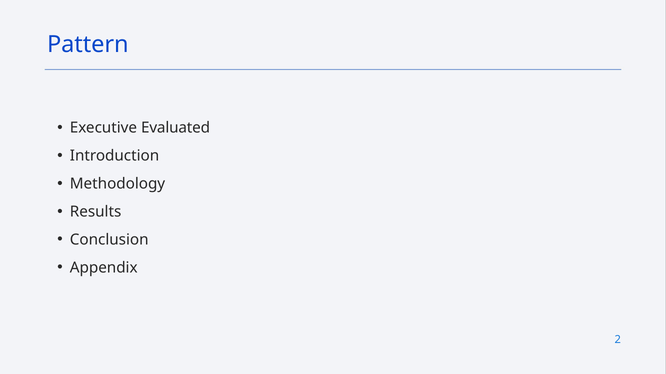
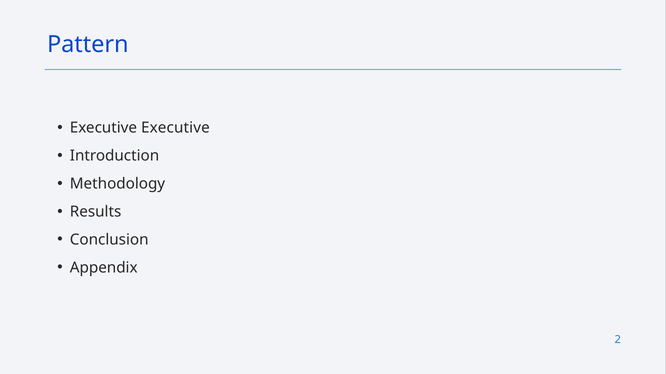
Executive Evaluated: Evaluated -> Executive
